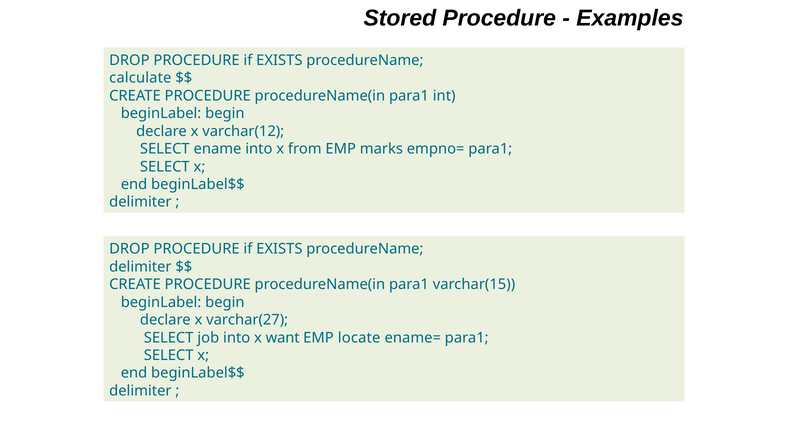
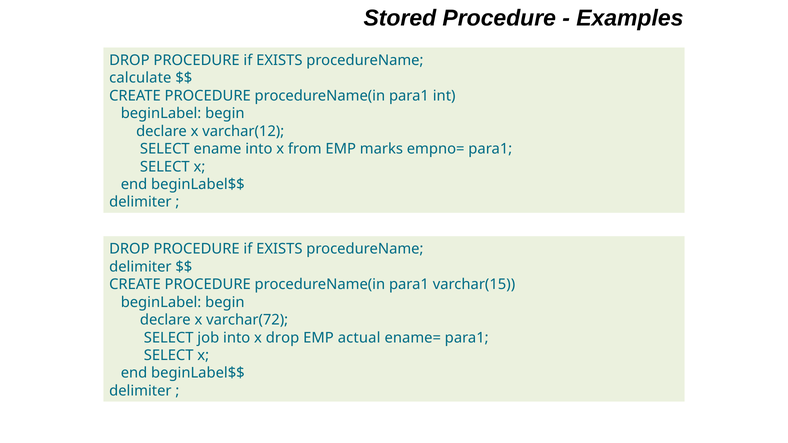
varchar(27: varchar(27 -> varchar(72
x want: want -> drop
locate: locate -> actual
